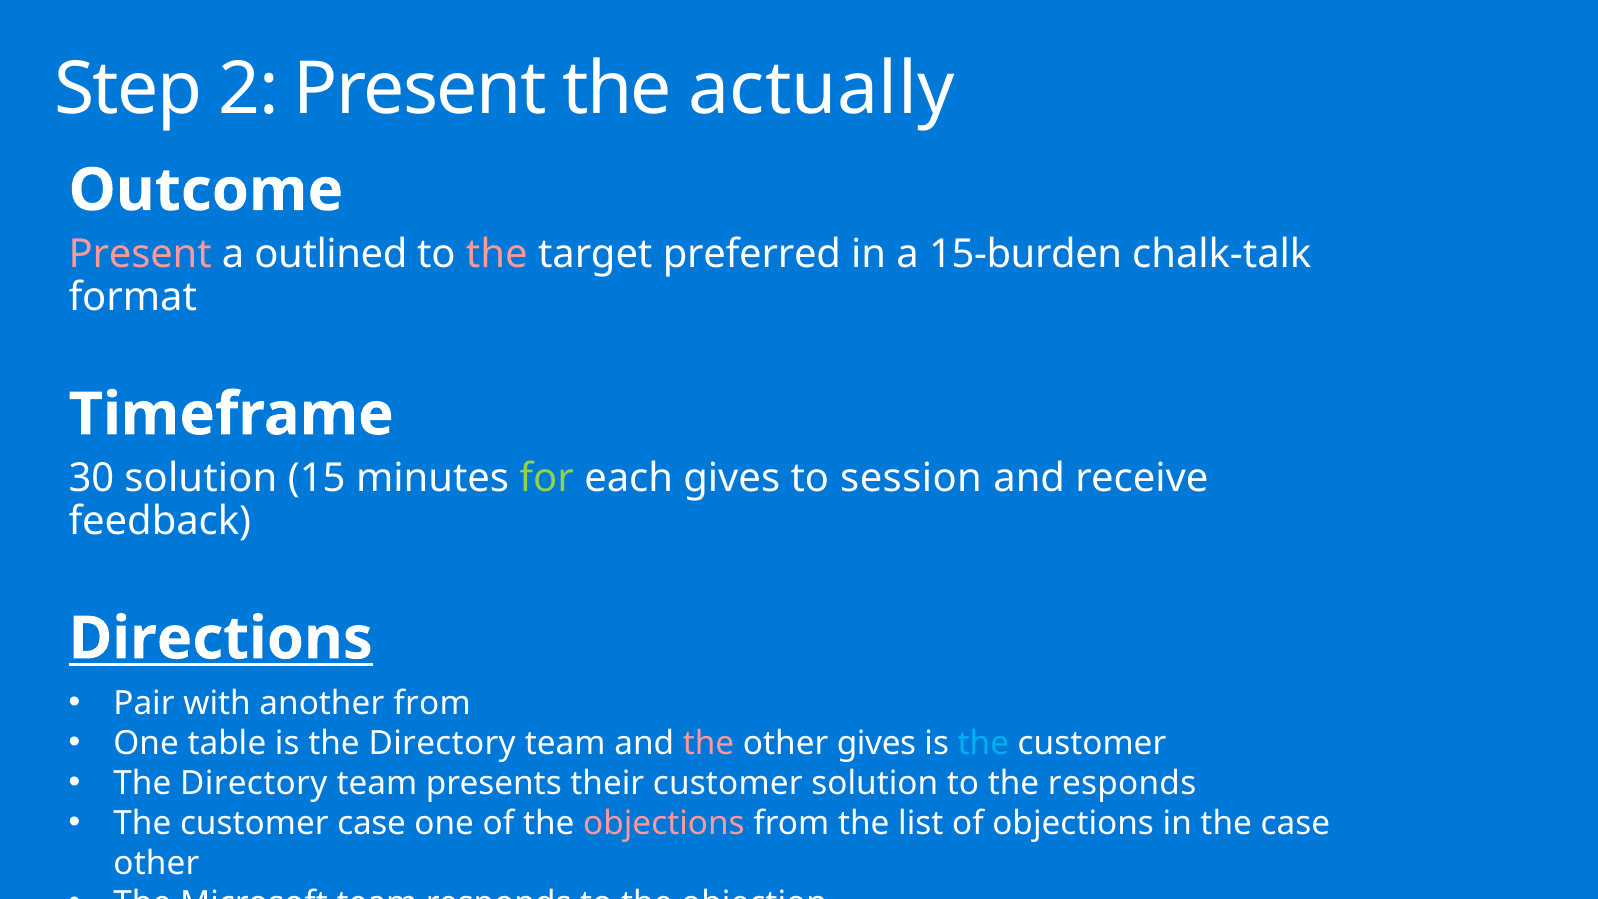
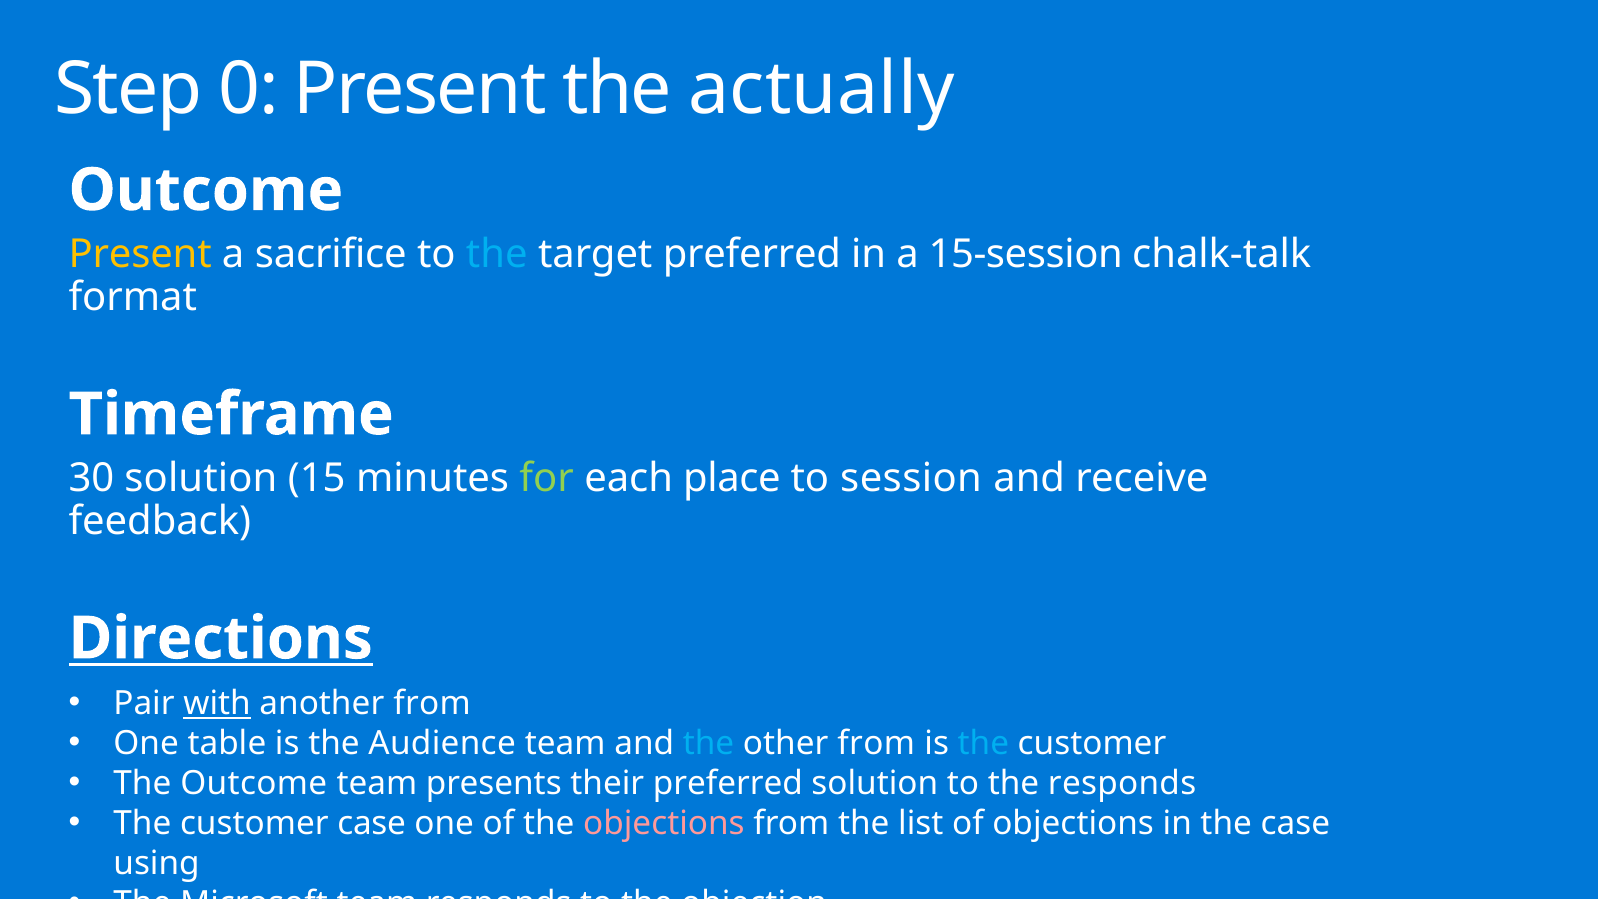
2: 2 -> 0
Present at (140, 254) colour: pink -> yellow
outlined: outlined -> sacrifice
the at (497, 254) colour: pink -> light blue
15-burden: 15-burden -> 15-session
each gives: gives -> place
with underline: none -> present
is the Directory: Directory -> Audience
the at (709, 744) colour: pink -> light blue
other gives: gives -> from
Directory at (254, 784): Directory -> Outcome
their customer: customer -> preferred
other at (156, 864): other -> using
